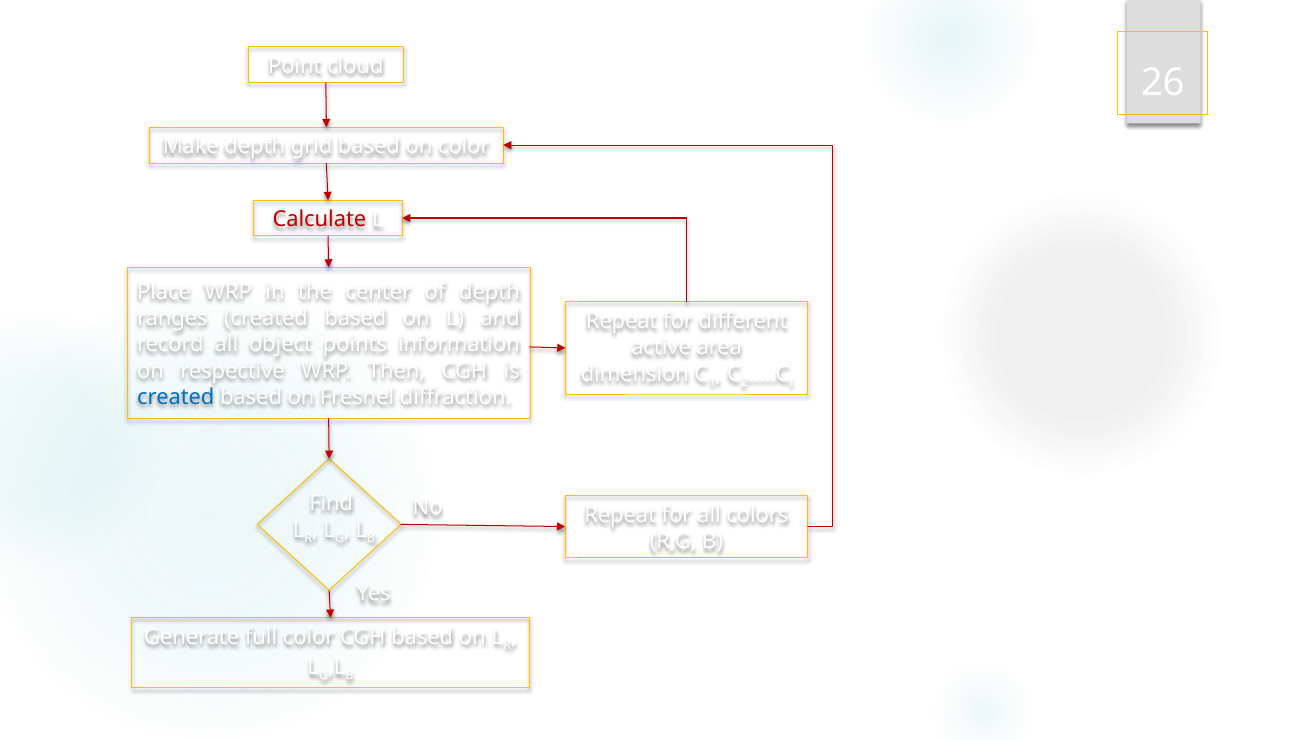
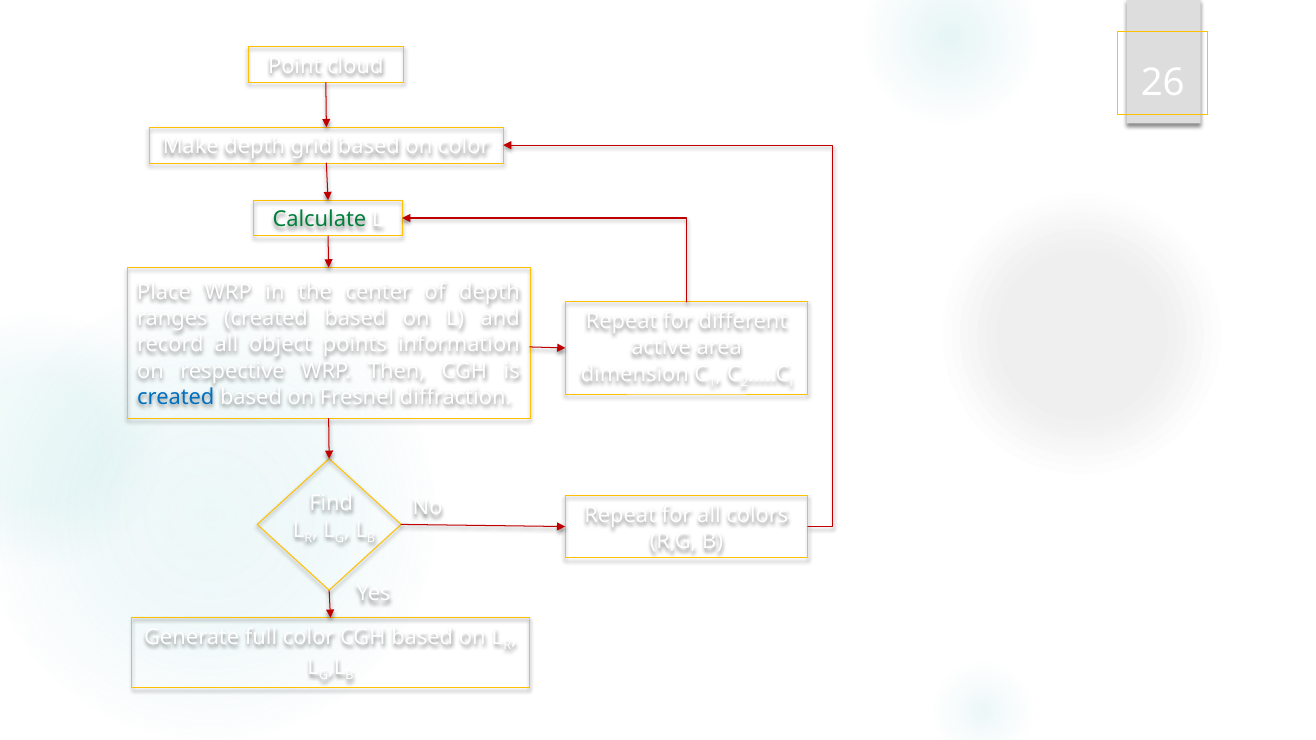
Calculate colour: red -> green
